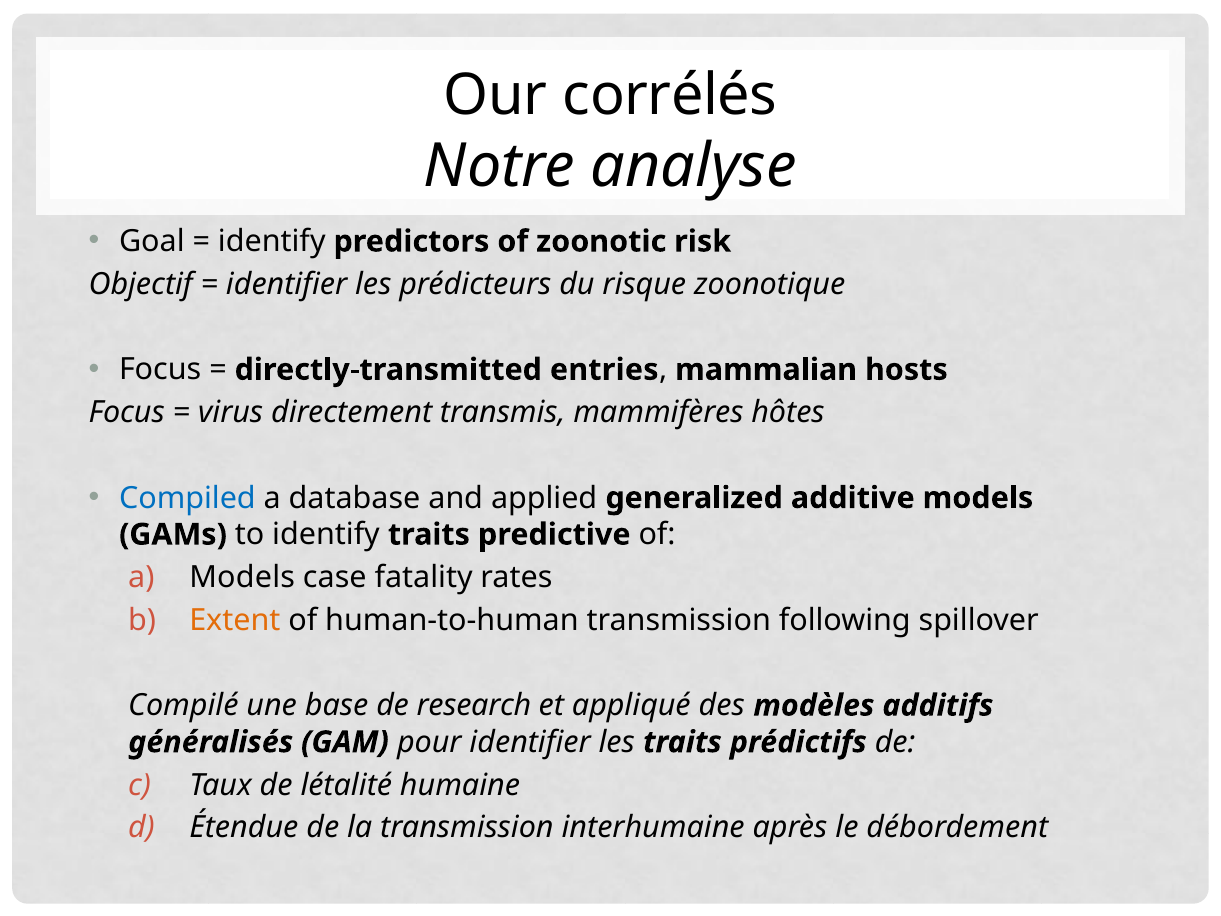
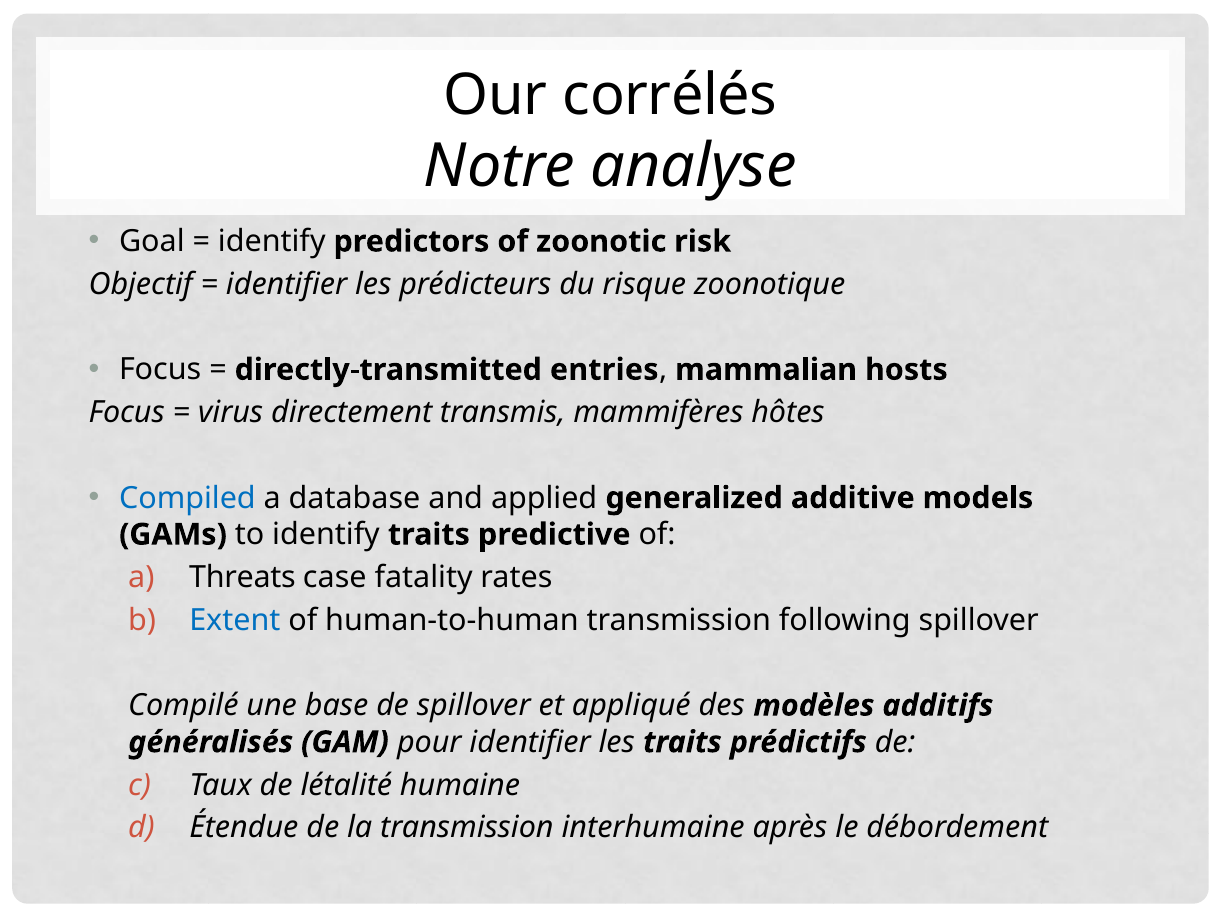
a Models: Models -> Threats
Extent colour: orange -> blue
de research: research -> spillover
